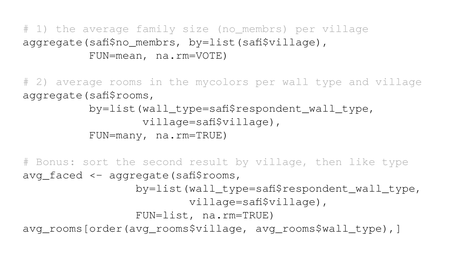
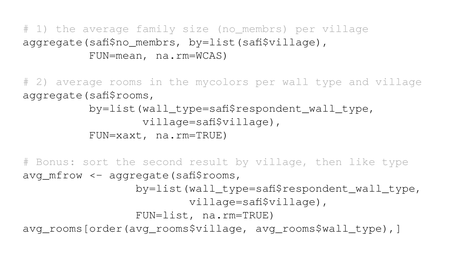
na.rm=VOTE: na.rm=VOTE -> na.rm=WCAS
FUN=many: FUN=many -> FUN=xaxt
avg_faced: avg_faced -> avg_mfrow
